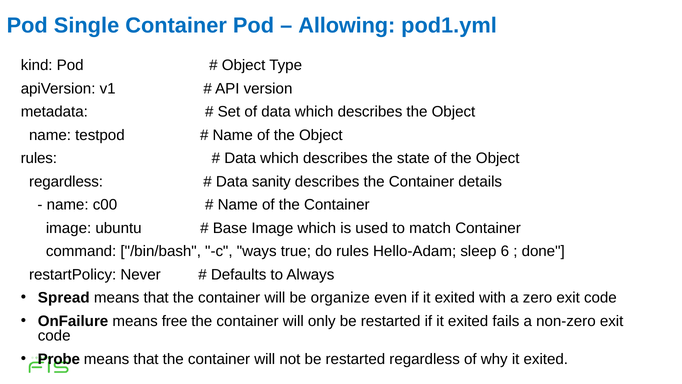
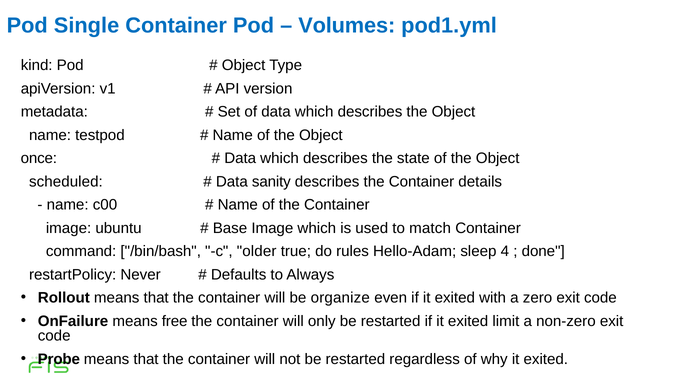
Allowing: Allowing -> Volumes
rules at (39, 158): rules -> once
regardless at (66, 181): regardless -> scheduled
ways: ways -> older
6: 6 -> 4
Spread: Spread -> Rollout
fails: fails -> limit
